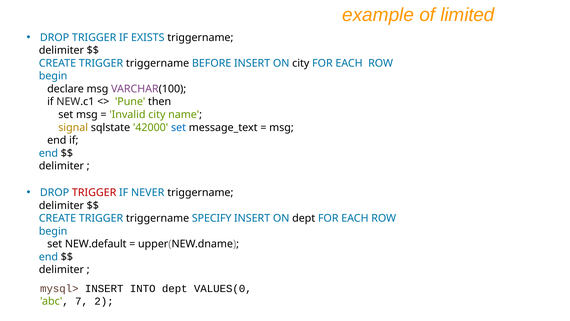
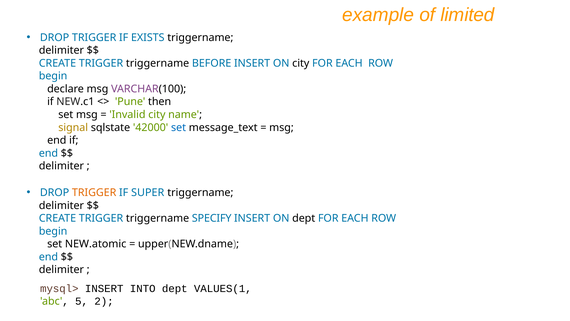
TRIGGER at (94, 192) colour: red -> orange
NEVER: NEVER -> SUPER
NEW.default: NEW.default -> NEW.atomic
VALUES(0: VALUES(0 -> VALUES(1
7: 7 -> 5
